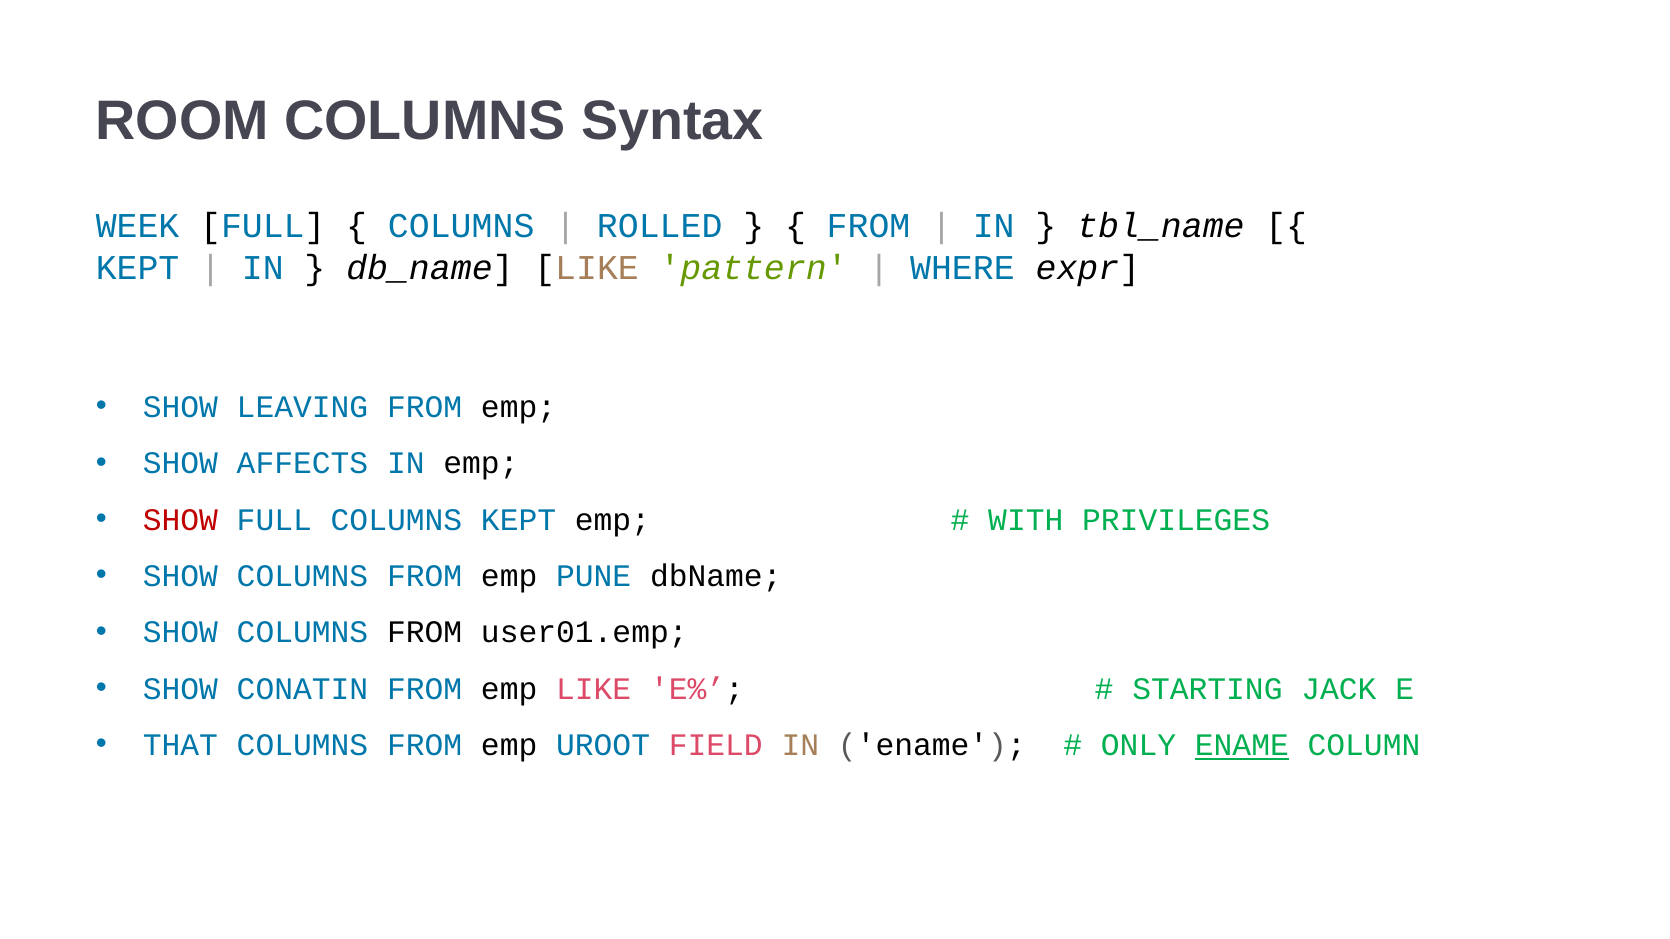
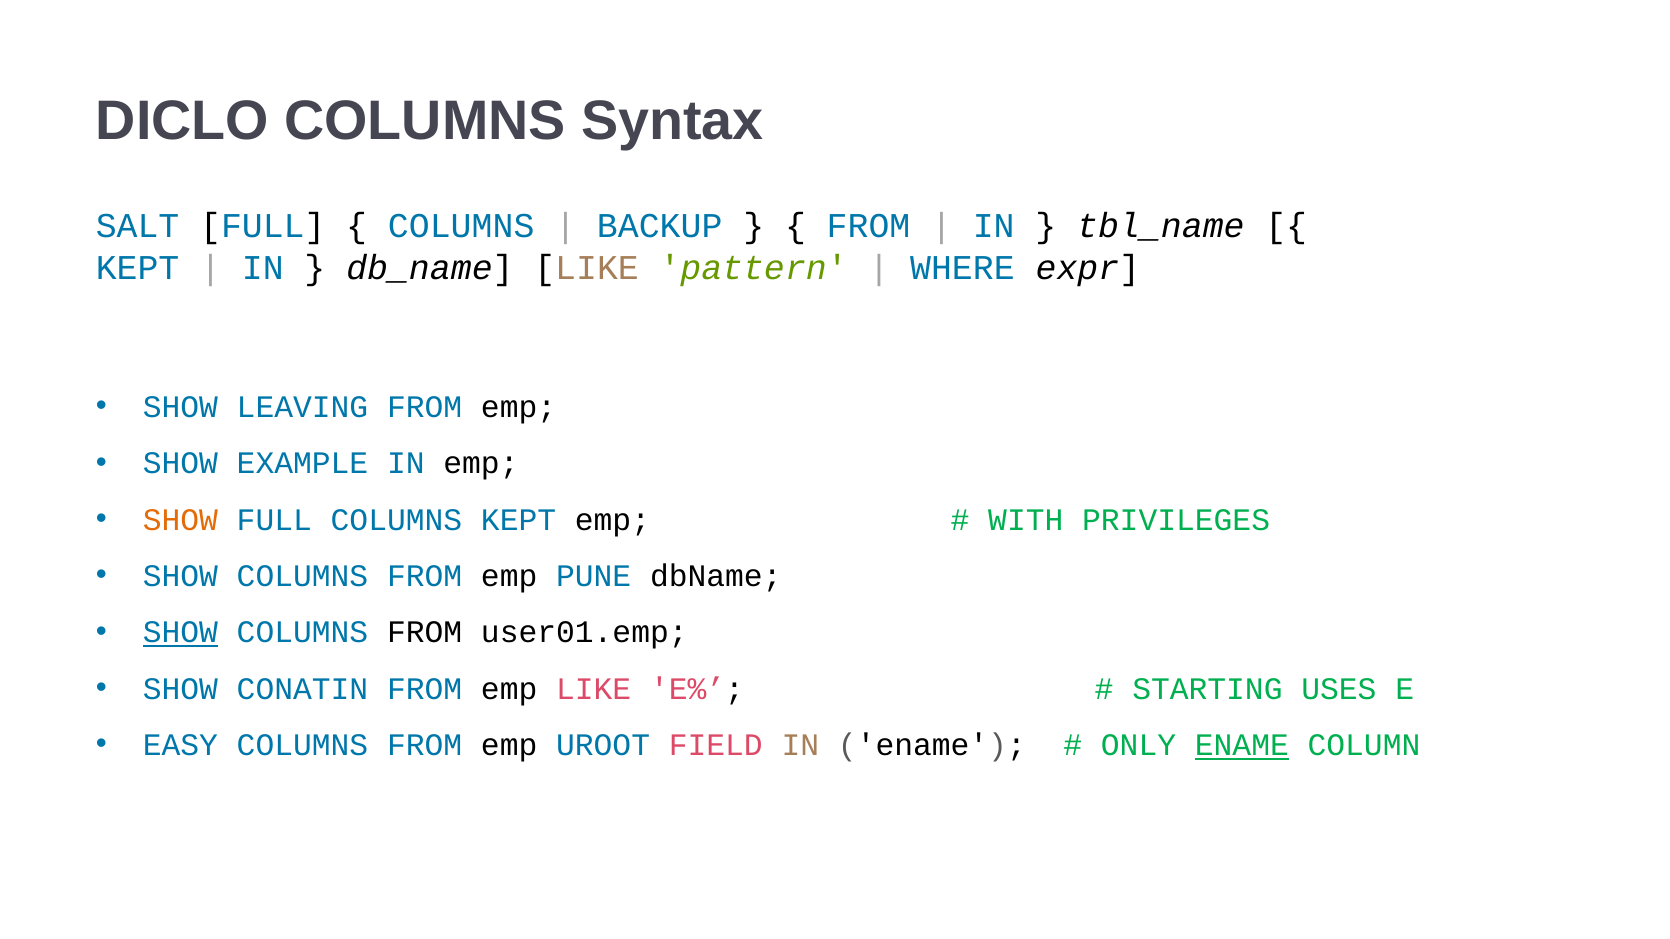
ROOM: ROOM -> DICLO
WEEK: WEEK -> SALT
ROLLED: ROLLED -> BACKUP
AFFECTS: AFFECTS -> EXAMPLE
SHOW at (180, 520) colour: red -> orange
SHOW at (180, 633) underline: none -> present
JACK: JACK -> USES
THAT: THAT -> EASY
